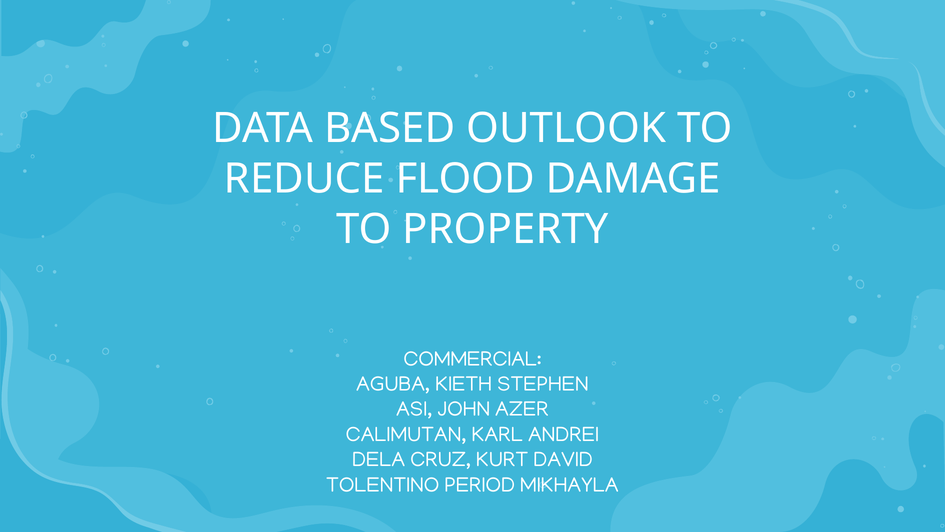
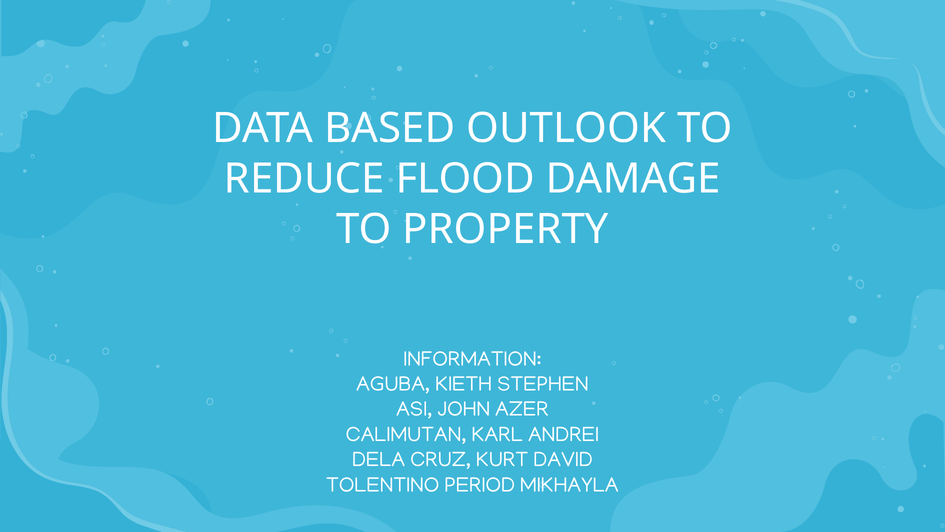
COMMERCIAL: COMMERCIAL -> INFORMATION
